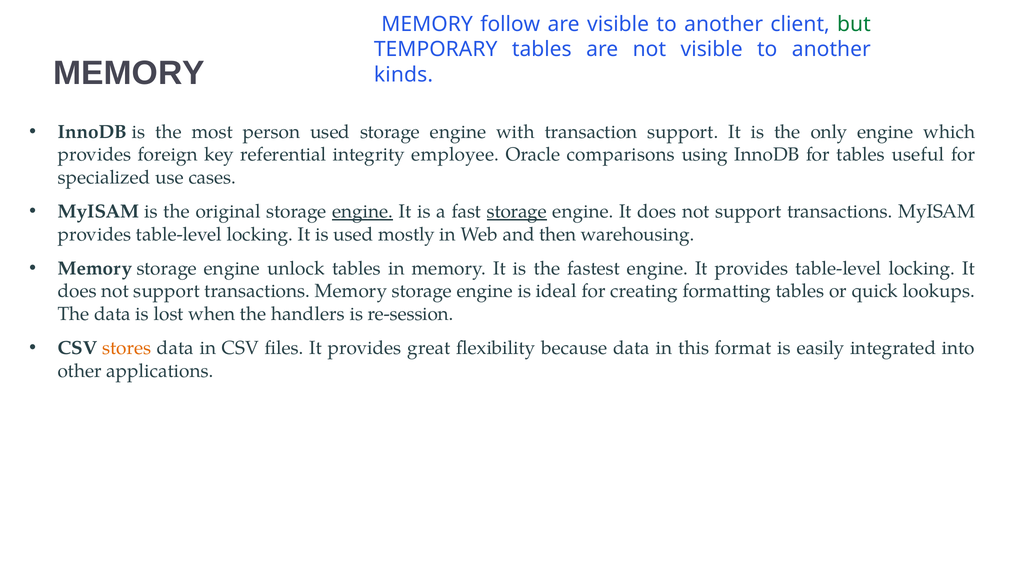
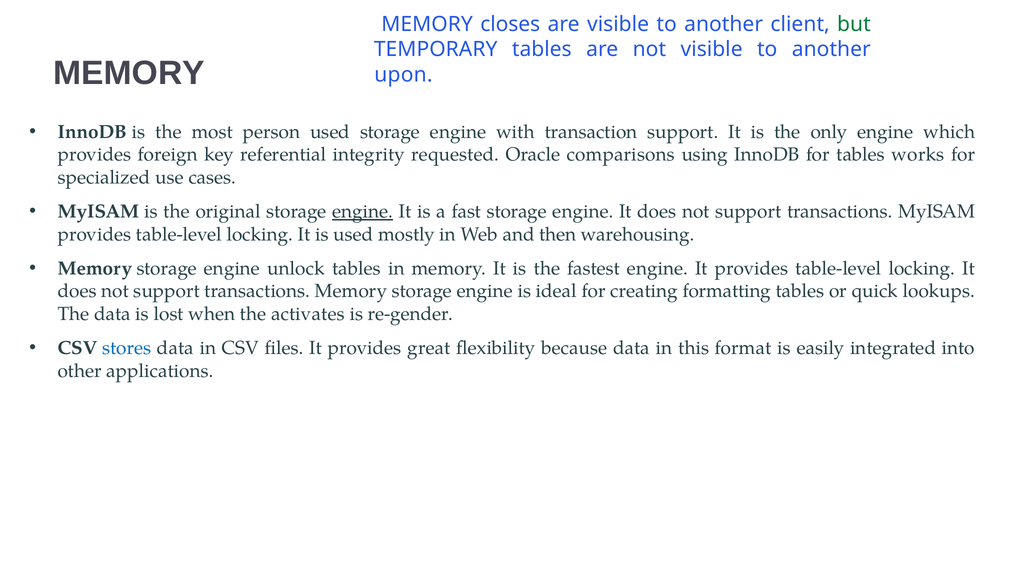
follow: follow -> closes
kinds: kinds -> upon
employee: employee -> requested
useful: useful -> works
storage at (517, 211) underline: present -> none
handlers: handlers -> activates
re-session: re-session -> re-gender
stores colour: orange -> blue
